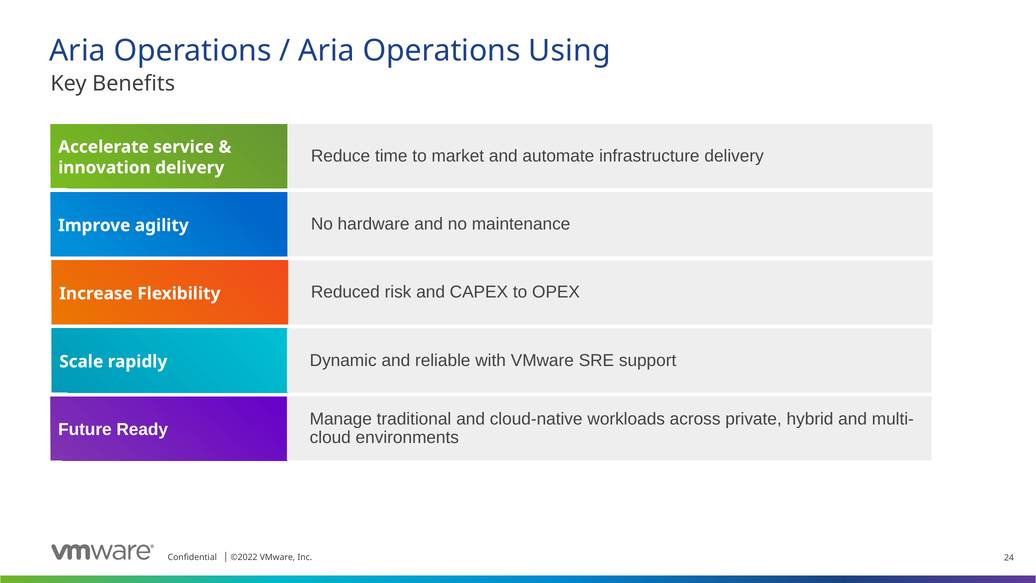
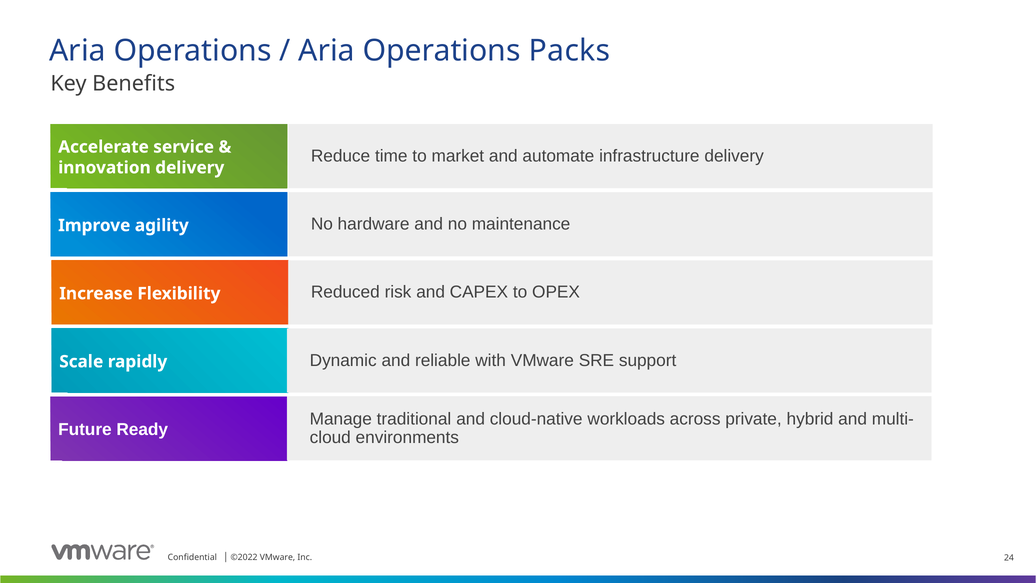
Using: Using -> Packs
